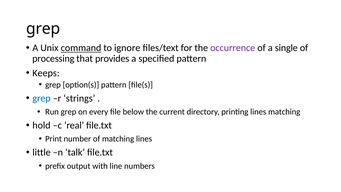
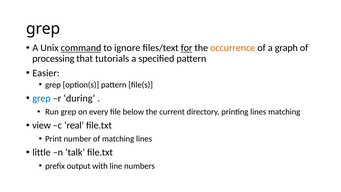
for underline: none -> present
occurrence colour: purple -> orange
single: single -> graph
provides: provides -> tutorials
Keeps: Keeps -> Easier
strings: strings -> during
hold: hold -> view
